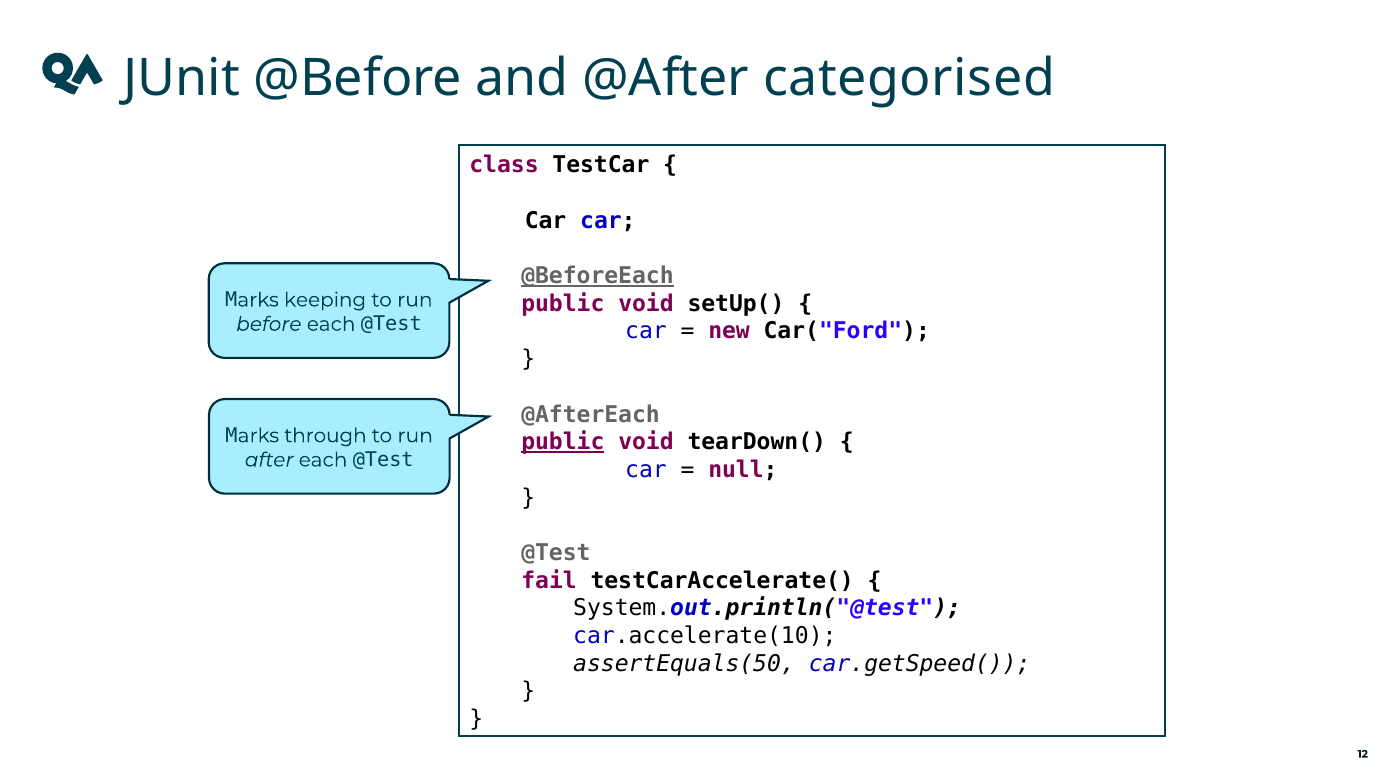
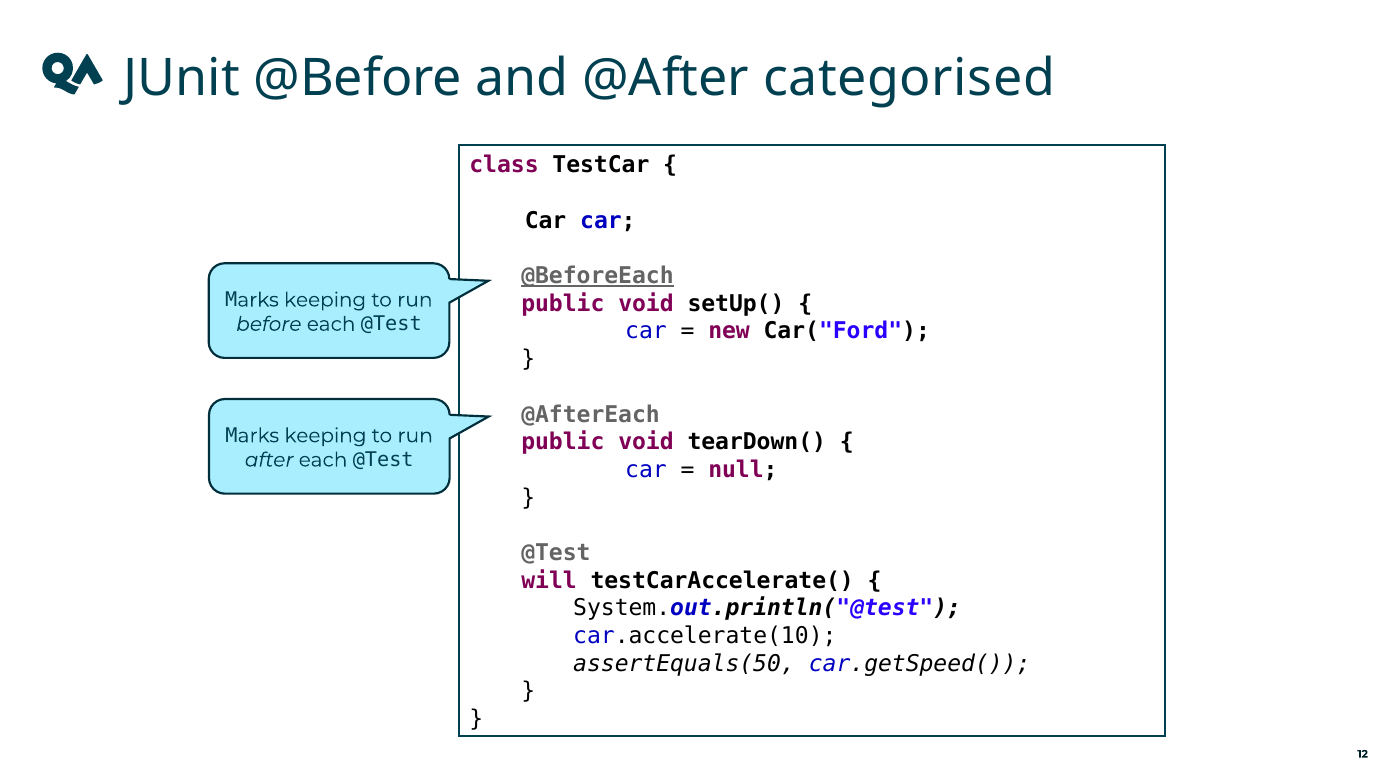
through at (325, 436): through -> keeping
public at (563, 442) underline: present -> none
fail: fail -> will
